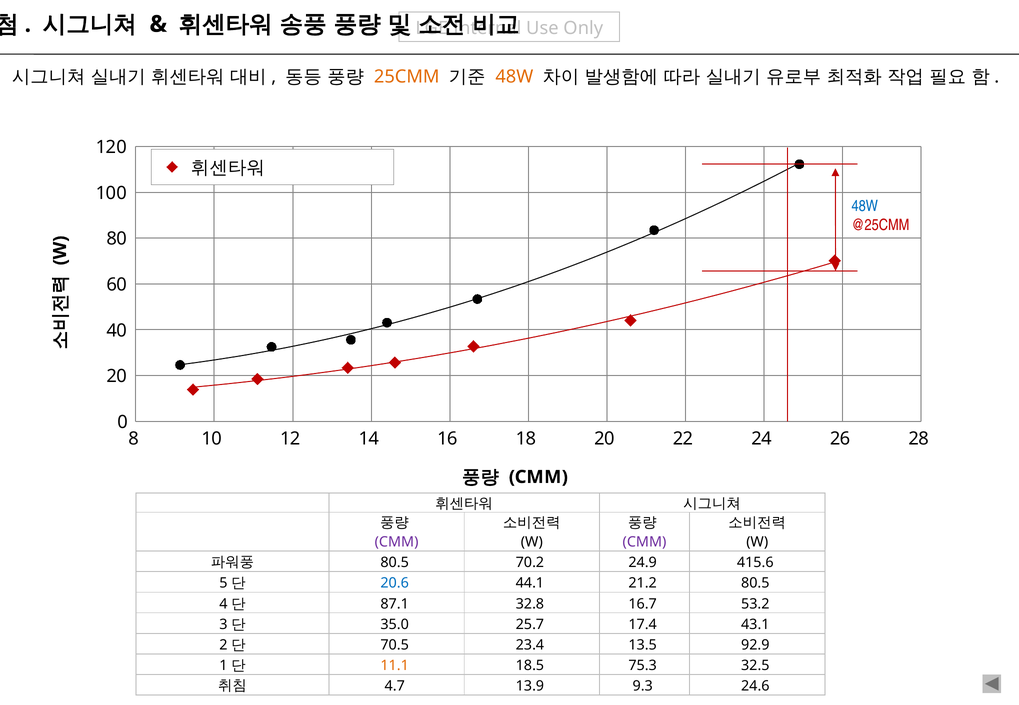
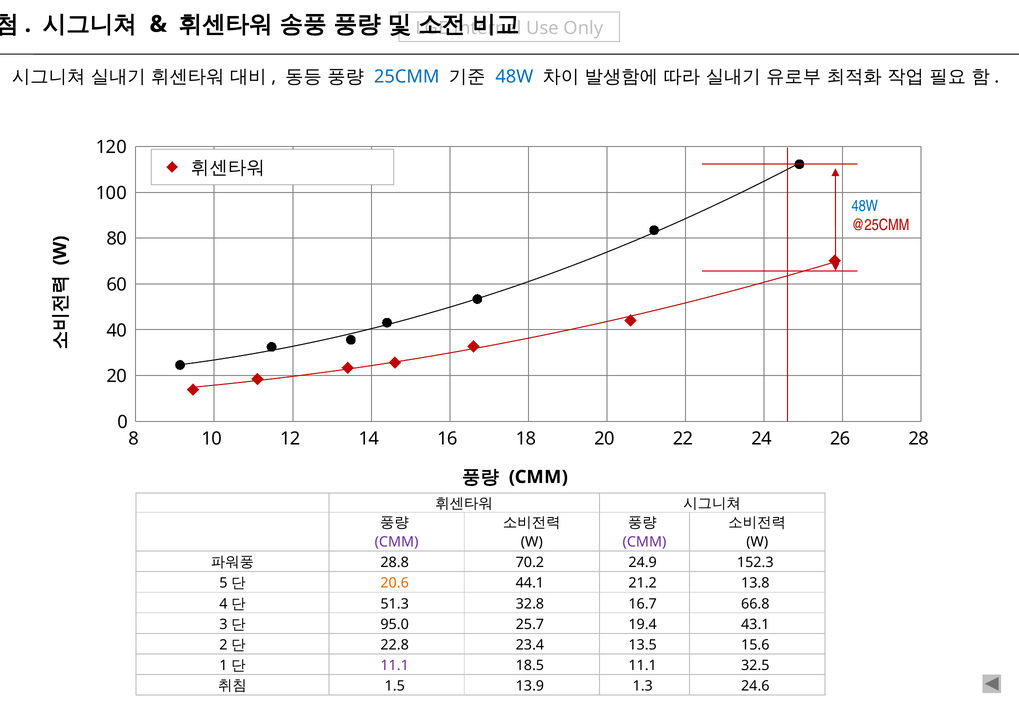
25CMM colour: orange -> blue
48W at (514, 77) colour: orange -> blue
80.5 at (395, 563): 80.5 -> 28.8
415.6: 415.6 -> 152.3
20.6 colour: blue -> orange
21.2 80.5: 80.5 -> 13.8
87.1: 87.1 -> 51.3
53.2: 53.2 -> 66.8
35.0: 35.0 -> 95.0
17.4: 17.4 -> 19.4
70.5: 70.5 -> 22.8
92.9: 92.9 -> 15.6
11.1 at (395, 666) colour: orange -> purple
18.5 75.3: 75.3 -> 11.1
4.7: 4.7 -> 1.5
9.3: 9.3 -> 1.3
